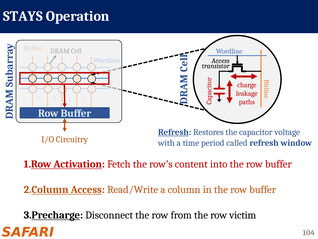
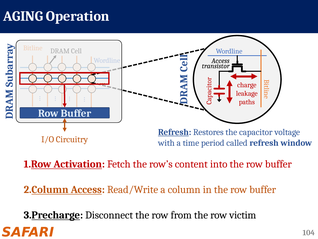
STAYS: STAYS -> AGING
